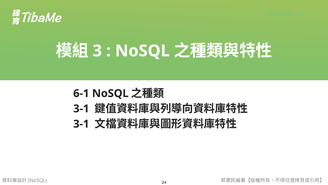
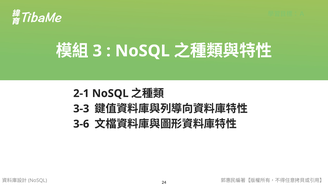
6-1: 6-1 -> 2-1
3-1 at (81, 108): 3-1 -> 3-3
3-1 at (81, 124): 3-1 -> 3-6
